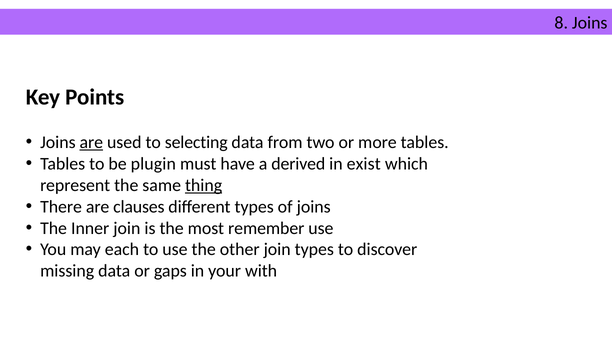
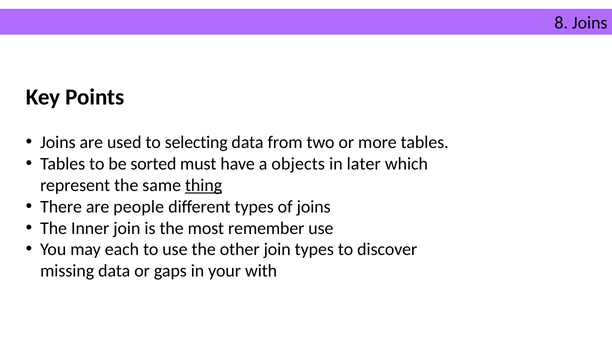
are at (91, 143) underline: present -> none
plugin: plugin -> sorted
derived: derived -> objects
exist: exist -> later
clauses: clauses -> people
